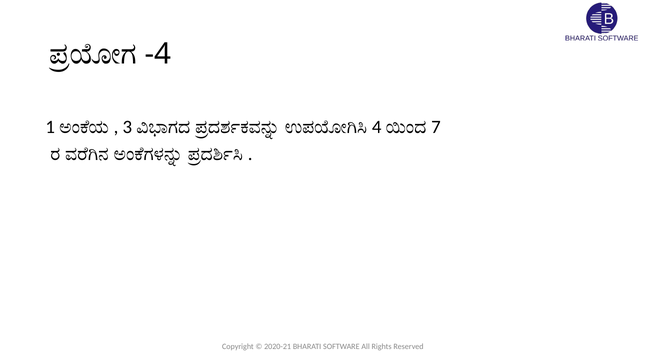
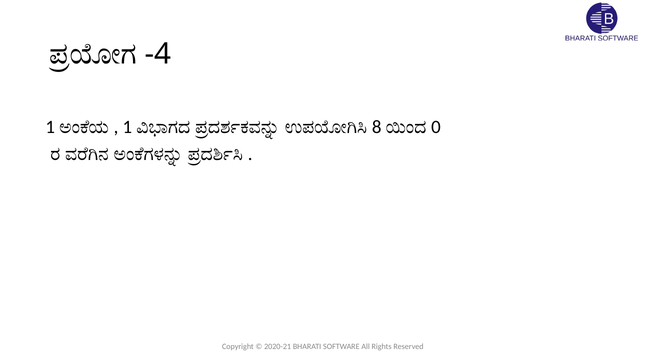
3 at (127, 127): 3 -> 1
4: 4 -> 8
7: 7 -> 0
